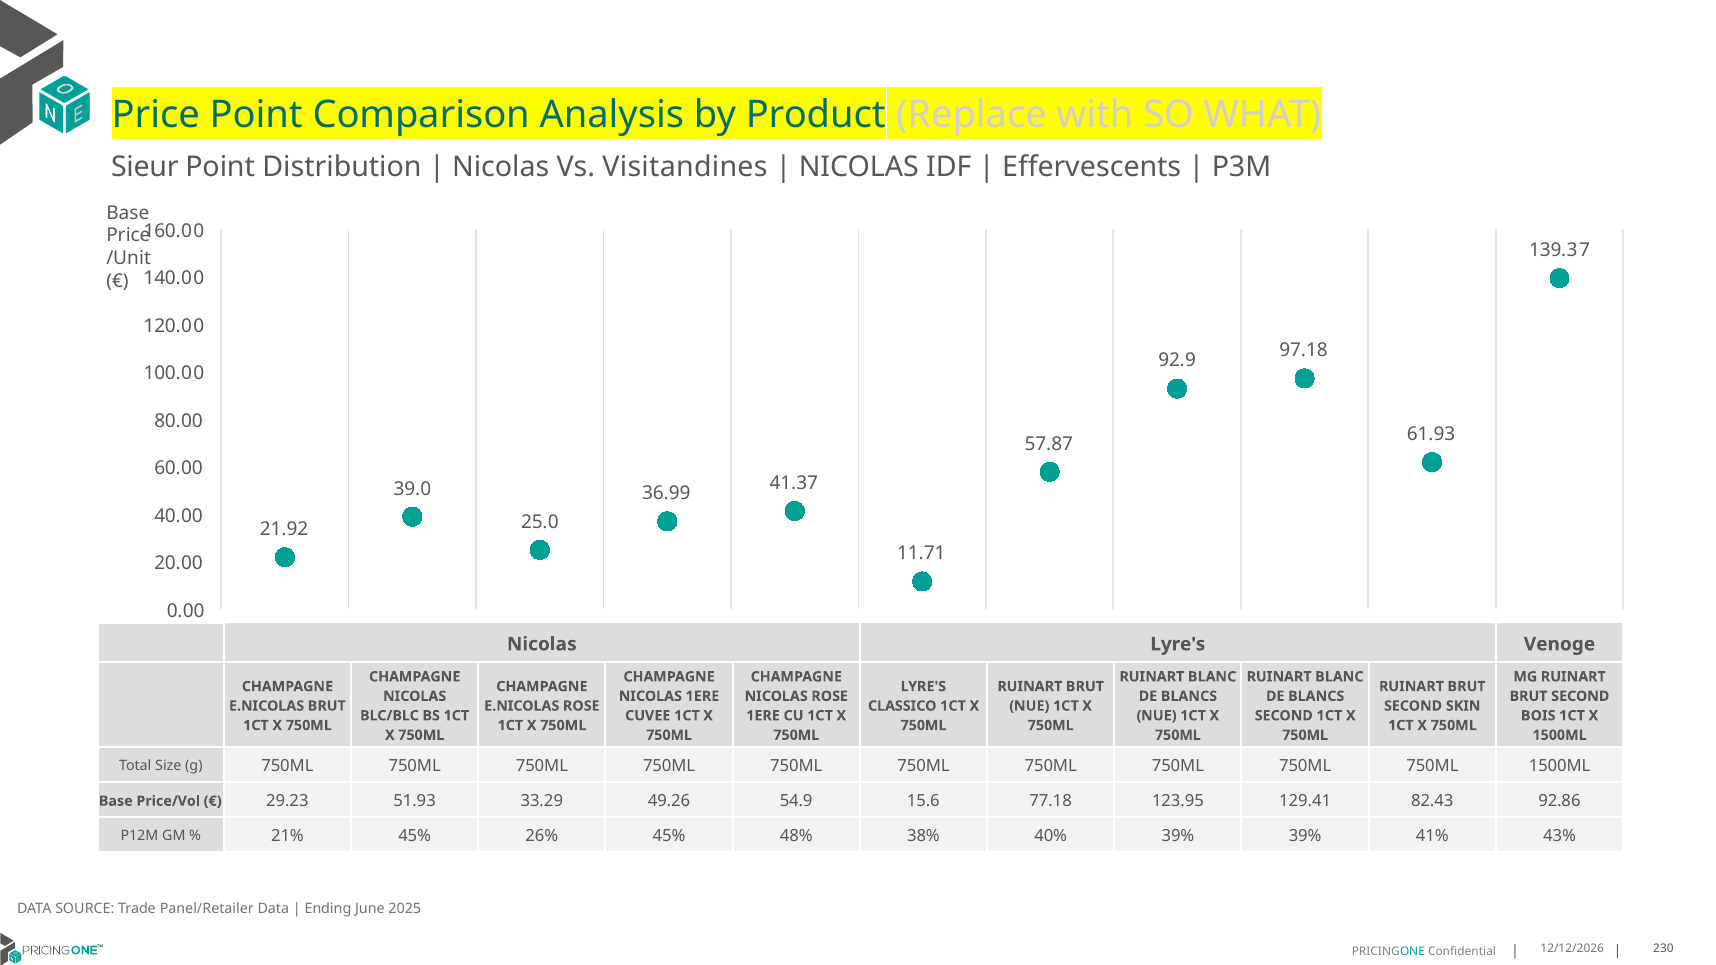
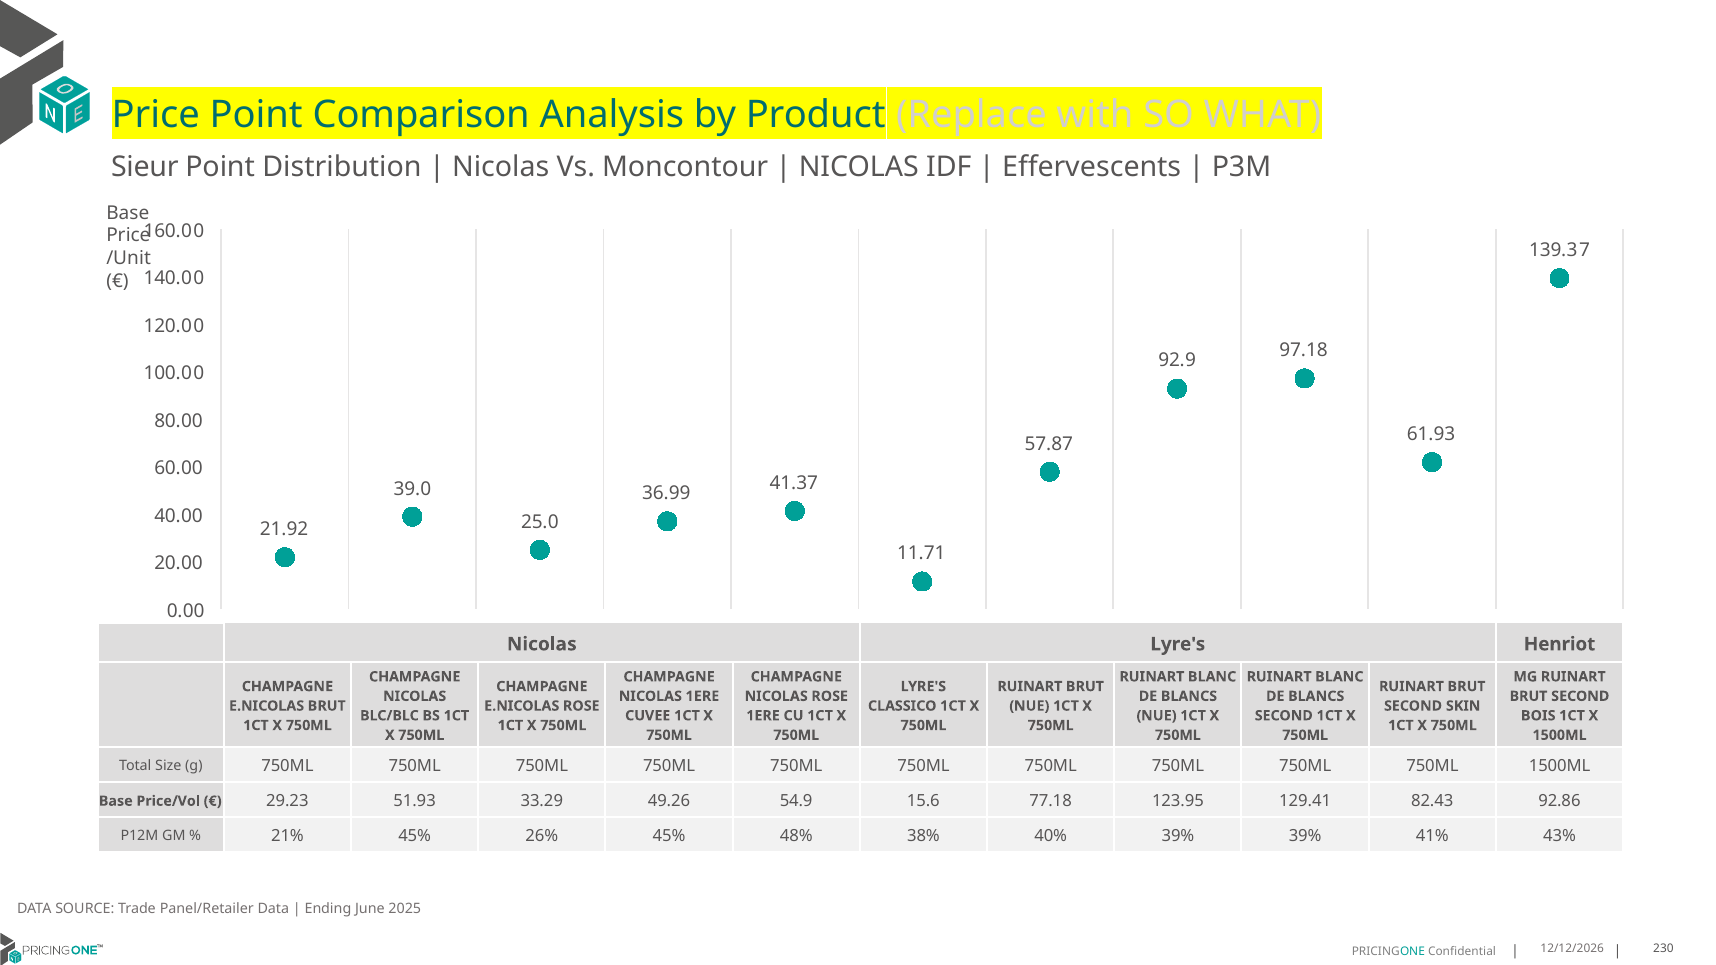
Visitandines: Visitandines -> Moncontour
Venoge: Venoge -> Henriot
